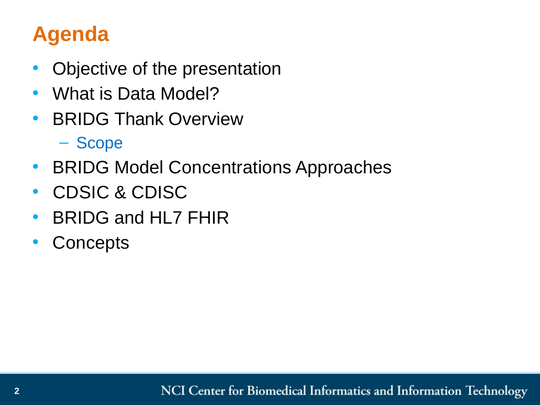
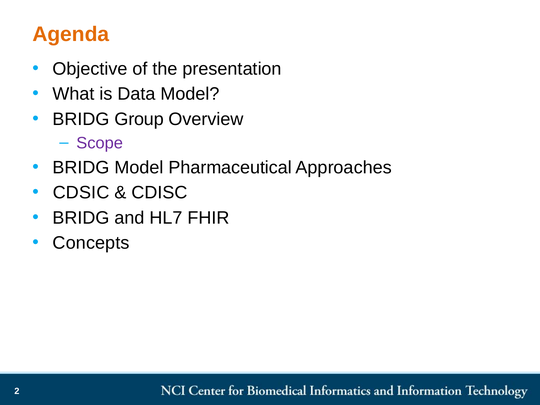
Thank: Thank -> Group
Scope colour: blue -> purple
Concentrations: Concentrations -> Pharmaceutical
